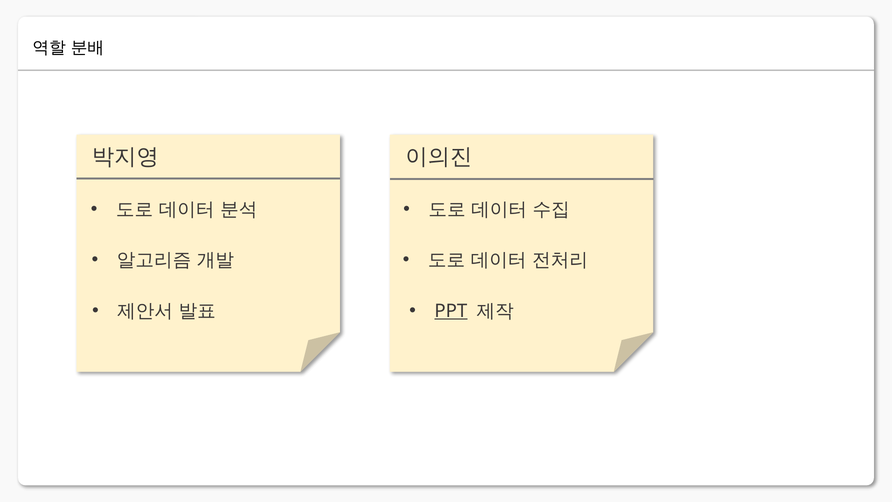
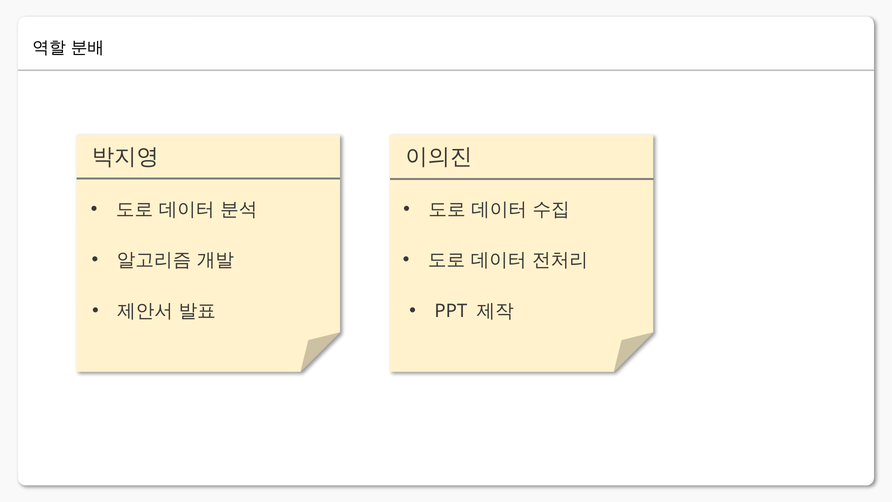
PPT underline: present -> none
